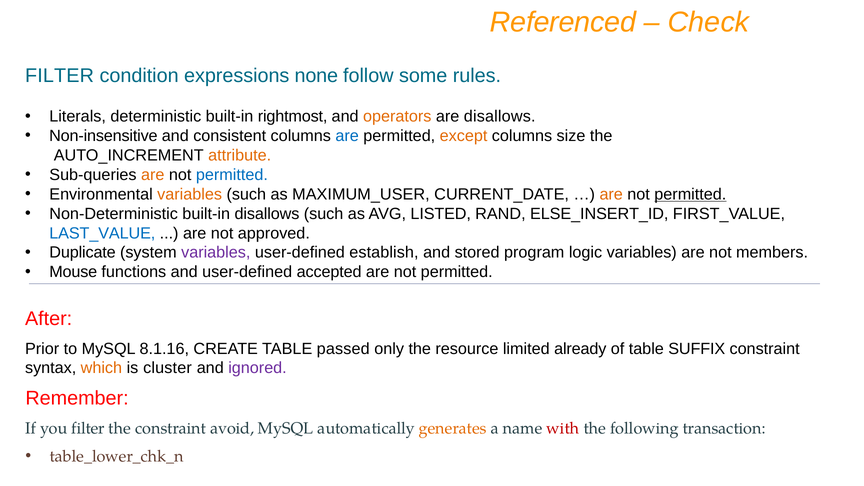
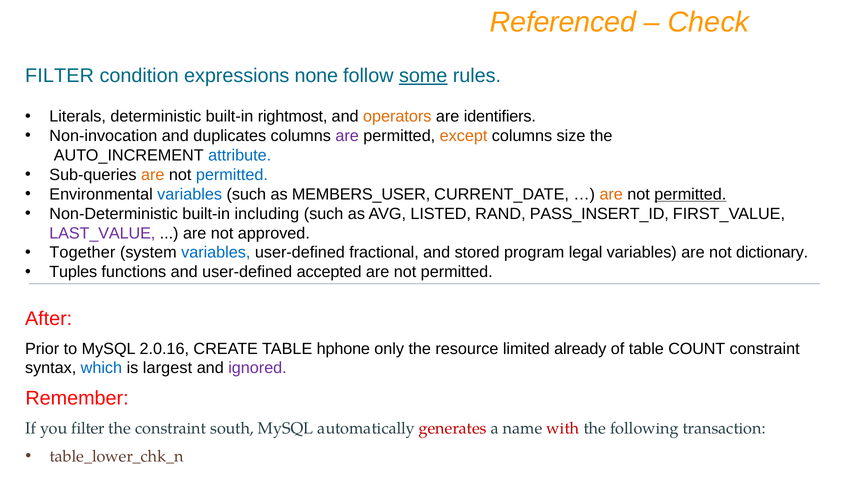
some underline: none -> present
are disallows: disallows -> identifiers
Non-insensitive: Non-insensitive -> Non-invocation
consistent: consistent -> duplicates
are at (347, 136) colour: blue -> purple
attribute colour: orange -> blue
variables at (190, 194) colour: orange -> blue
MAXIMUM_USER: MAXIMUM_USER -> MEMBERS_USER
built-in disallows: disallows -> including
ELSE_INSERT_ID: ELSE_INSERT_ID -> PASS_INSERT_ID
LAST_VALUE colour: blue -> purple
Duplicate: Duplicate -> Together
variables at (216, 253) colour: purple -> blue
establish: establish -> fractional
logic: logic -> legal
members: members -> dictionary
Mouse: Mouse -> Tuples
8.1.16: 8.1.16 -> 2.0.16
passed: passed -> hphone
SUFFIX: SUFFIX -> COUNT
which colour: orange -> blue
cluster: cluster -> largest
avoid: avoid -> south
generates colour: orange -> red
